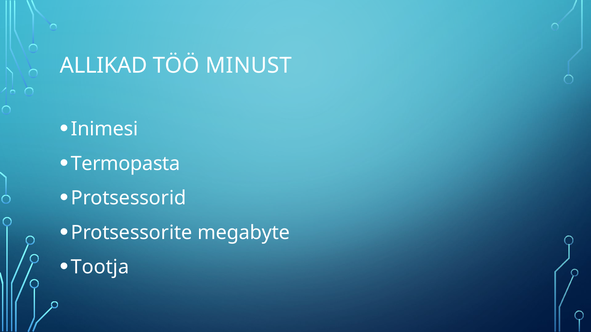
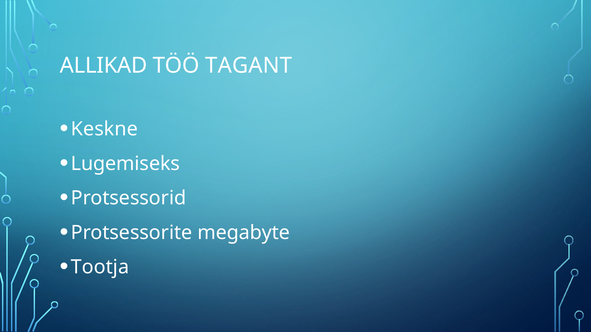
MINUST: MINUST -> TAGANT
Inimesi: Inimesi -> Keskne
Termopasta: Termopasta -> Lugemiseks
